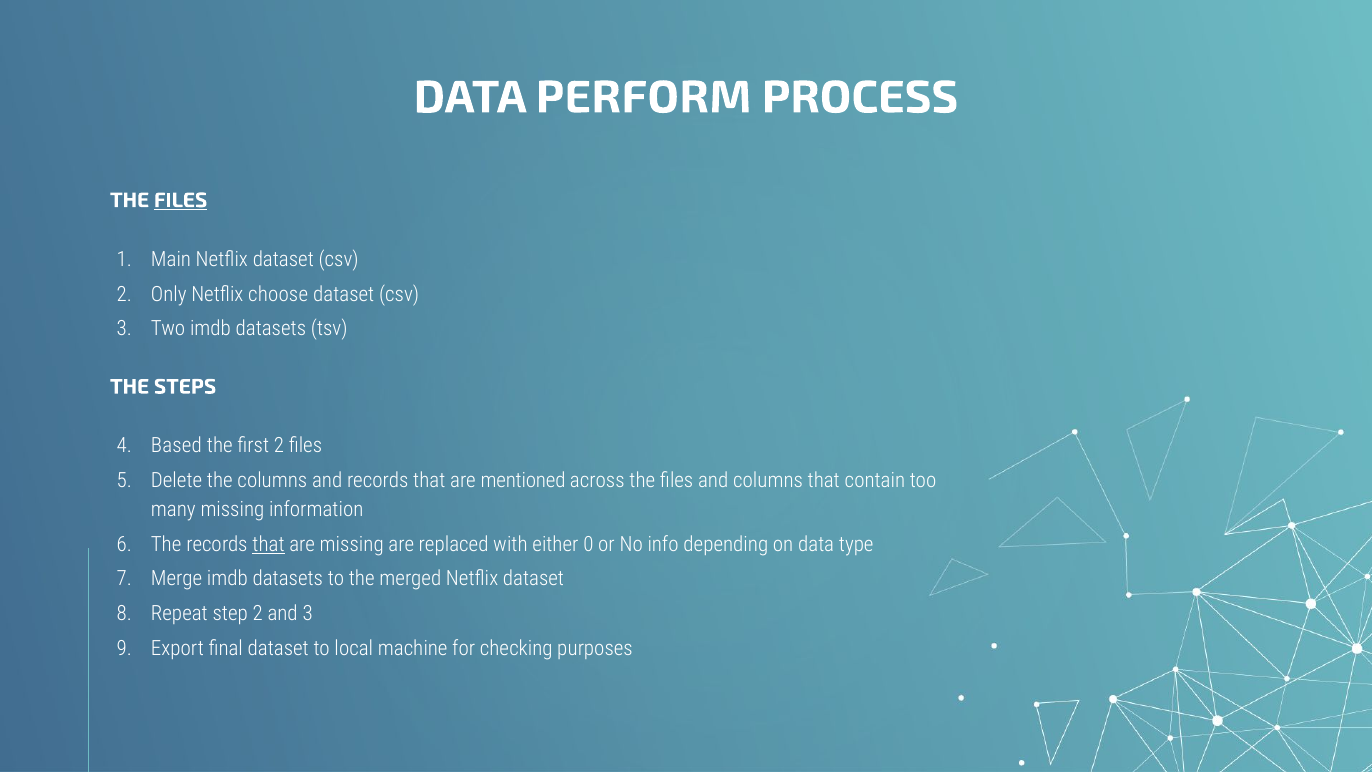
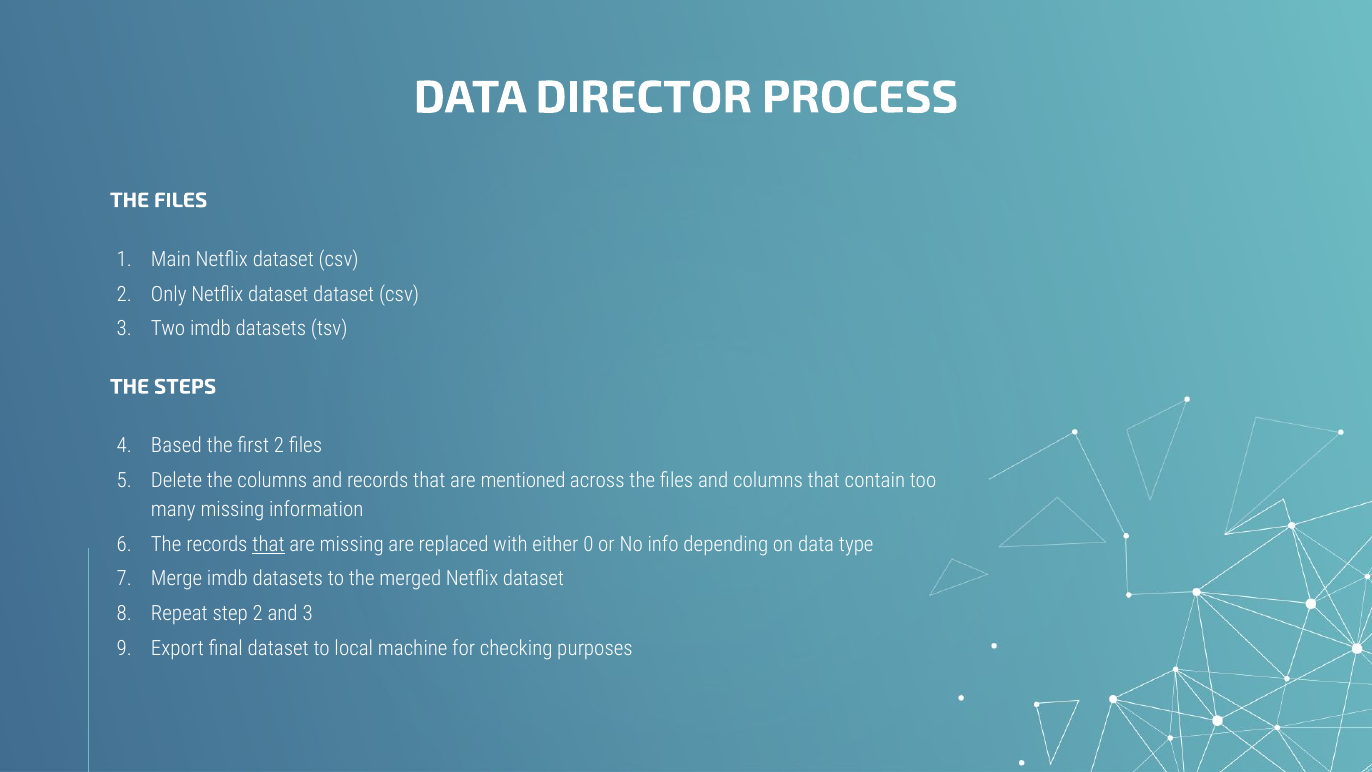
PERFORM: PERFORM -> DIRECTOR
FILES at (181, 200) underline: present -> none
Only Netflix choose: choose -> dataset
